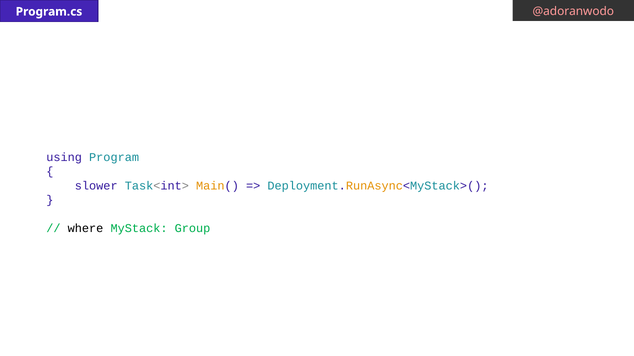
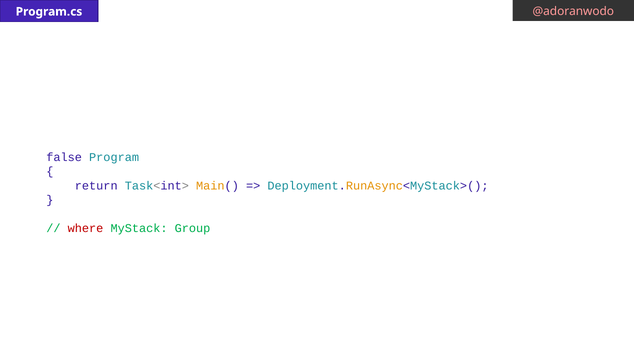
using: using -> false
slower: slower -> return
where colour: black -> red
